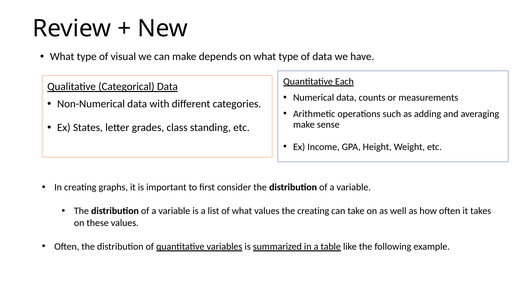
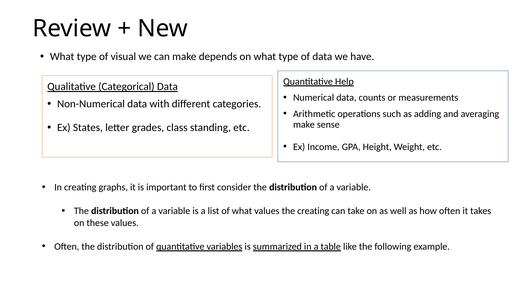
Each: Each -> Help
